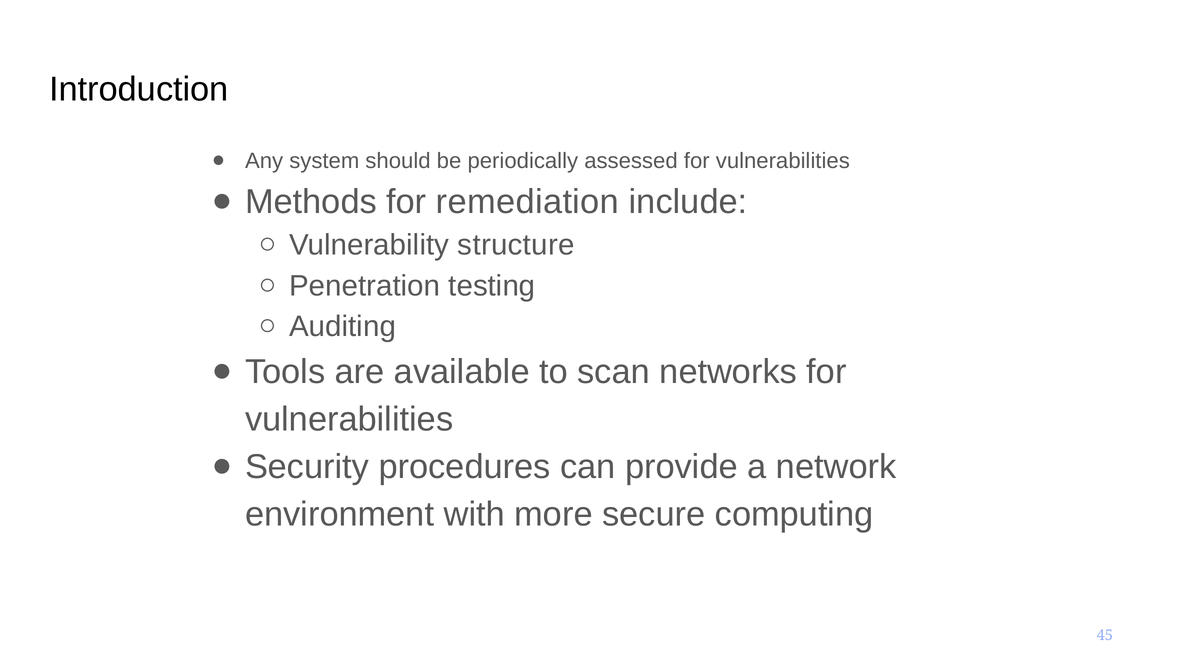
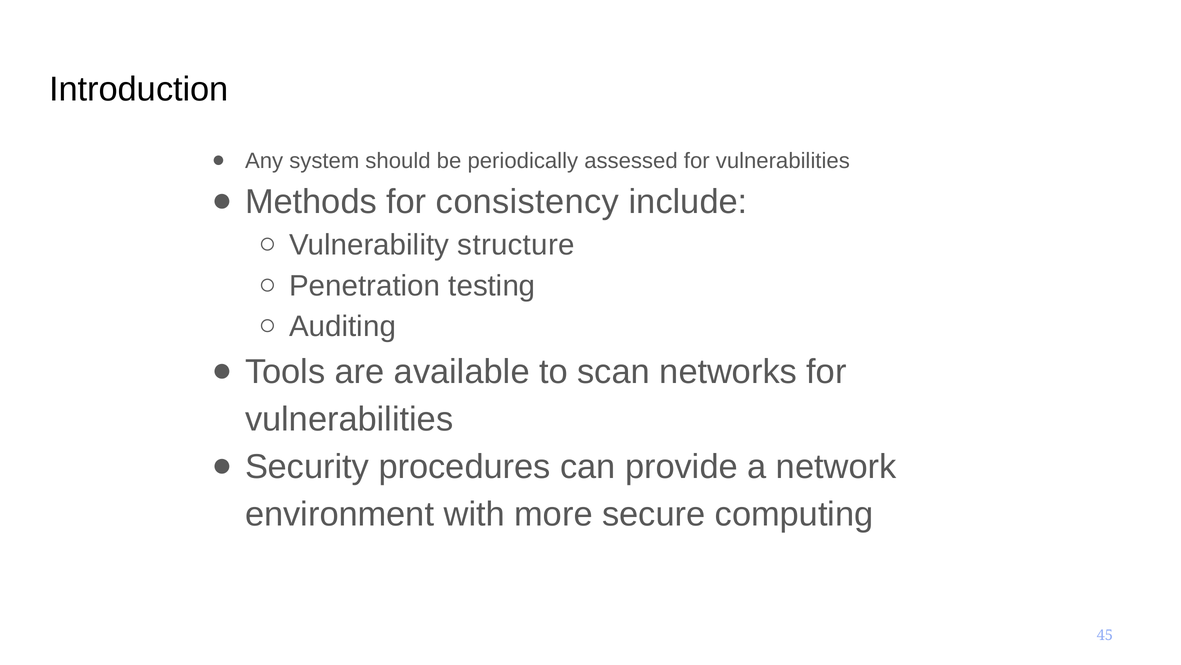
remediation: remediation -> consistency
